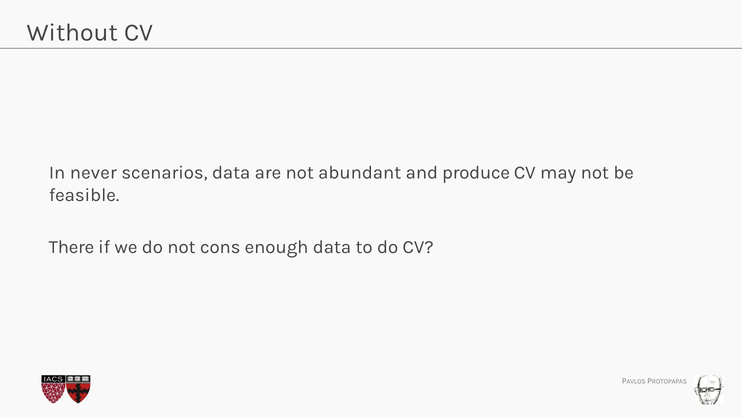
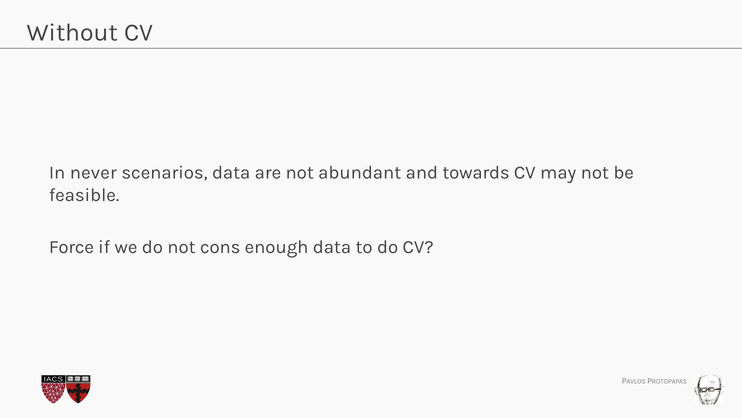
produce: produce -> towards
There: There -> Force
